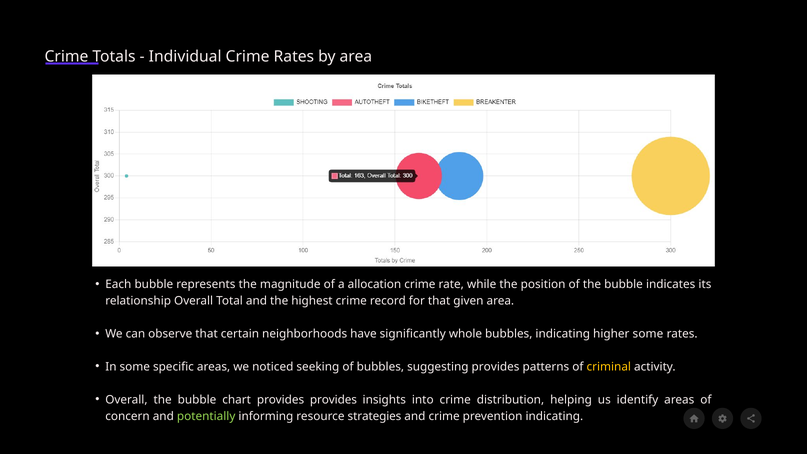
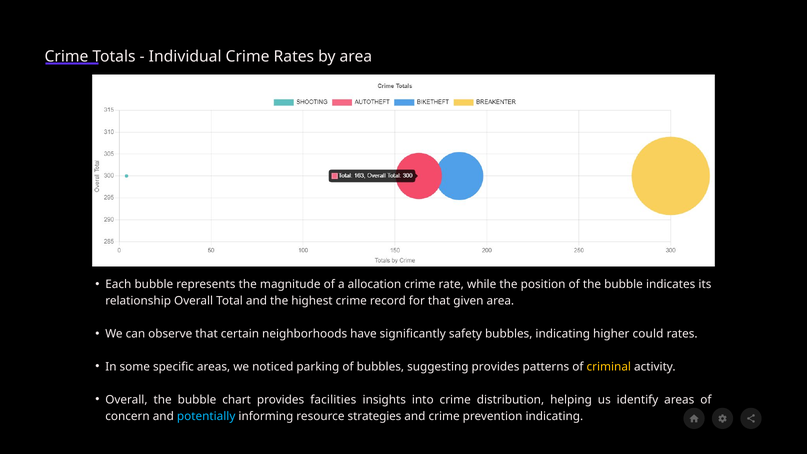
whole: whole -> safety
higher some: some -> could
seeking: seeking -> parking
provides provides: provides -> facilities
potentially colour: light green -> light blue
